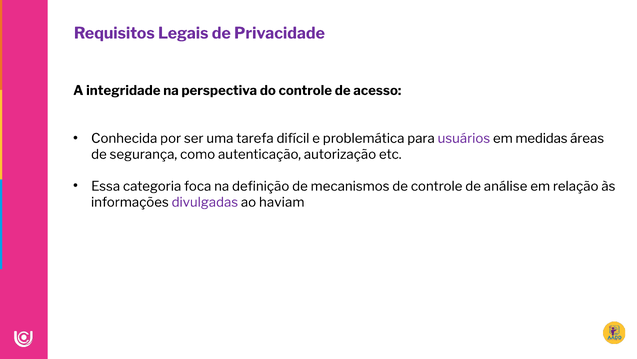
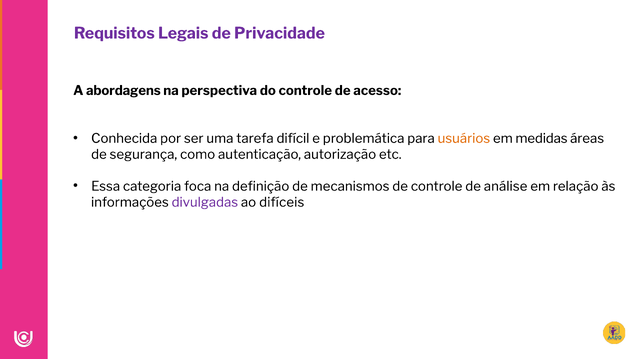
integridade: integridade -> abordagens
usuários colour: purple -> orange
haviam: haviam -> difíceis
